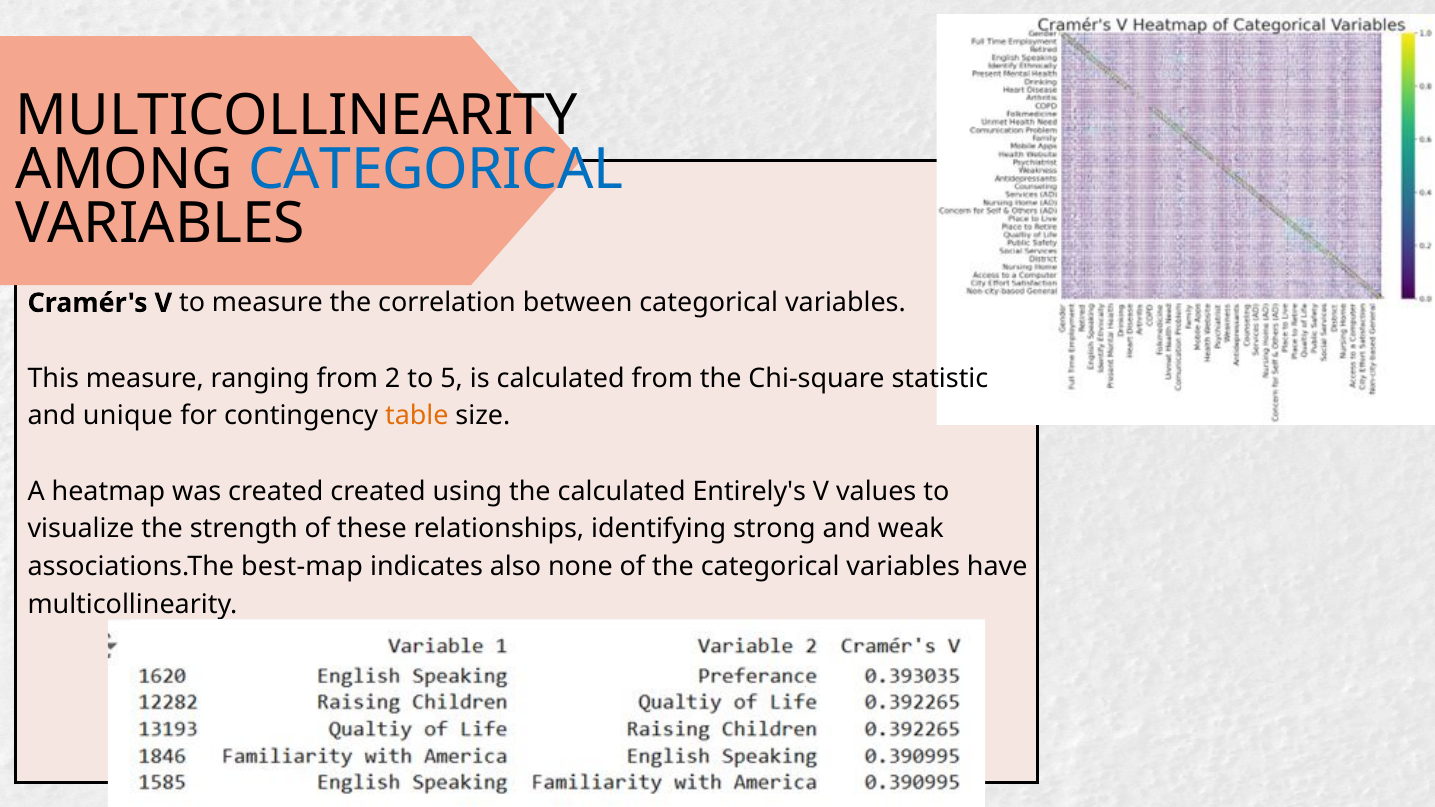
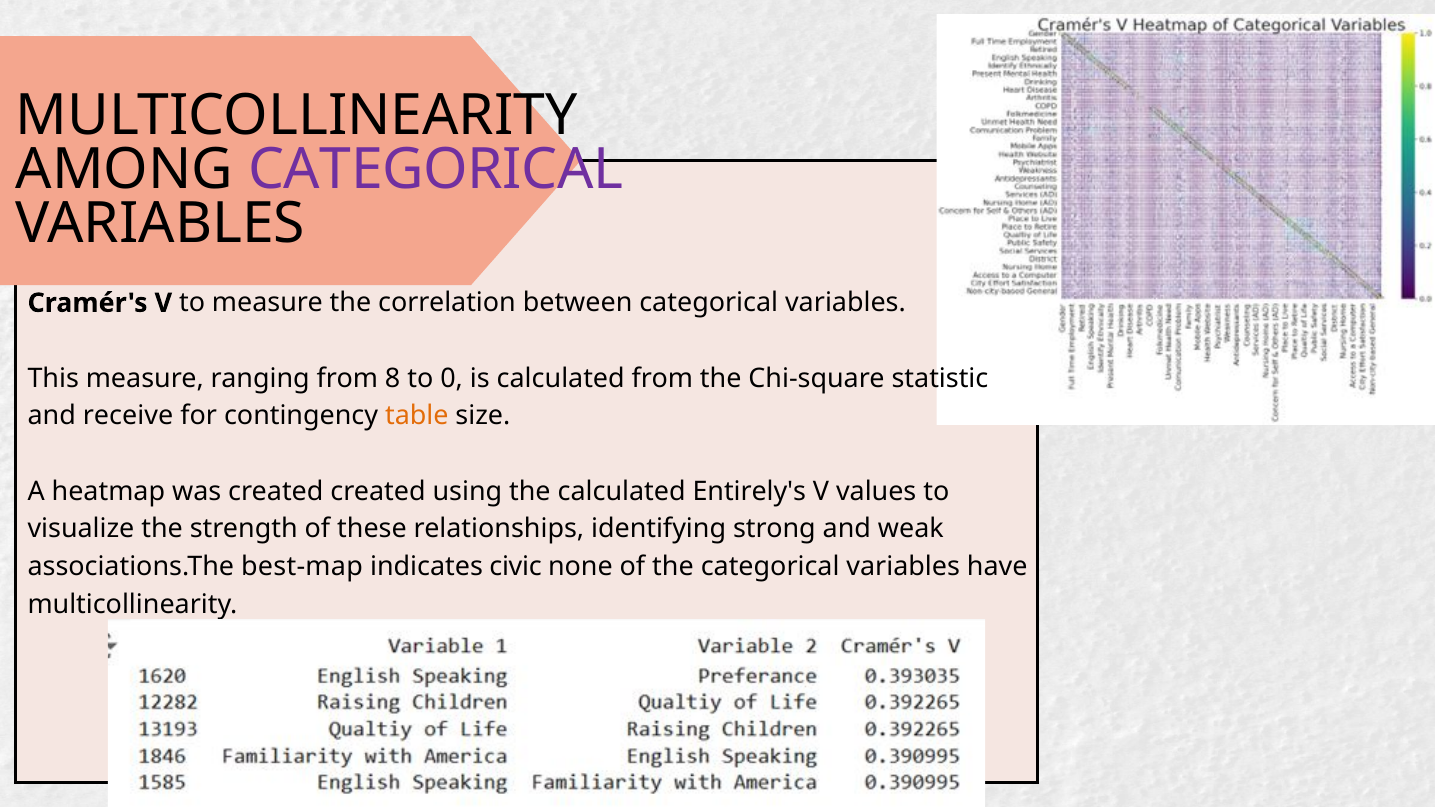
CATEGORICAL at (436, 170) colour: blue -> purple
2: 2 -> 8
5: 5 -> 0
unique: unique -> receive
also: also -> civic
